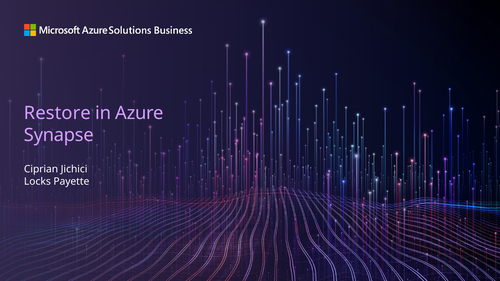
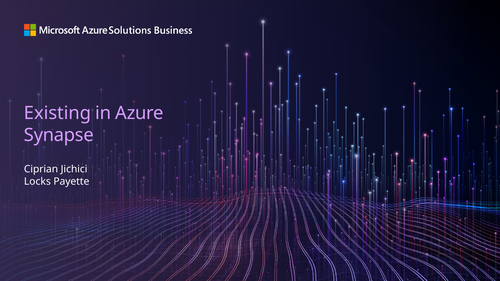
Restore: Restore -> Existing
